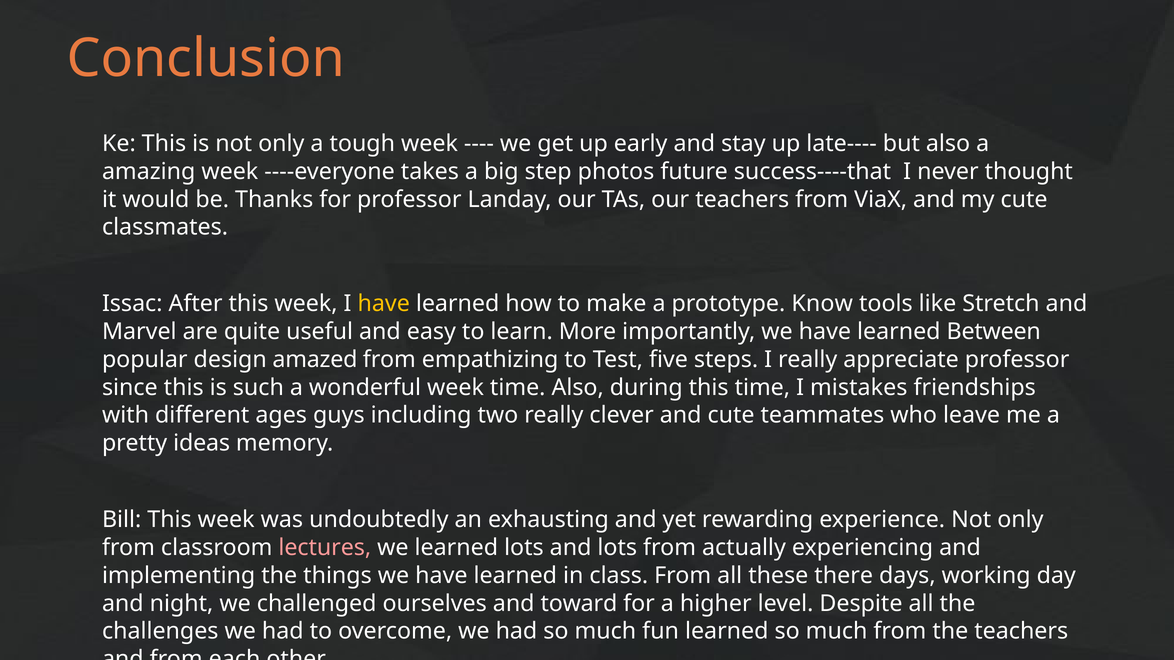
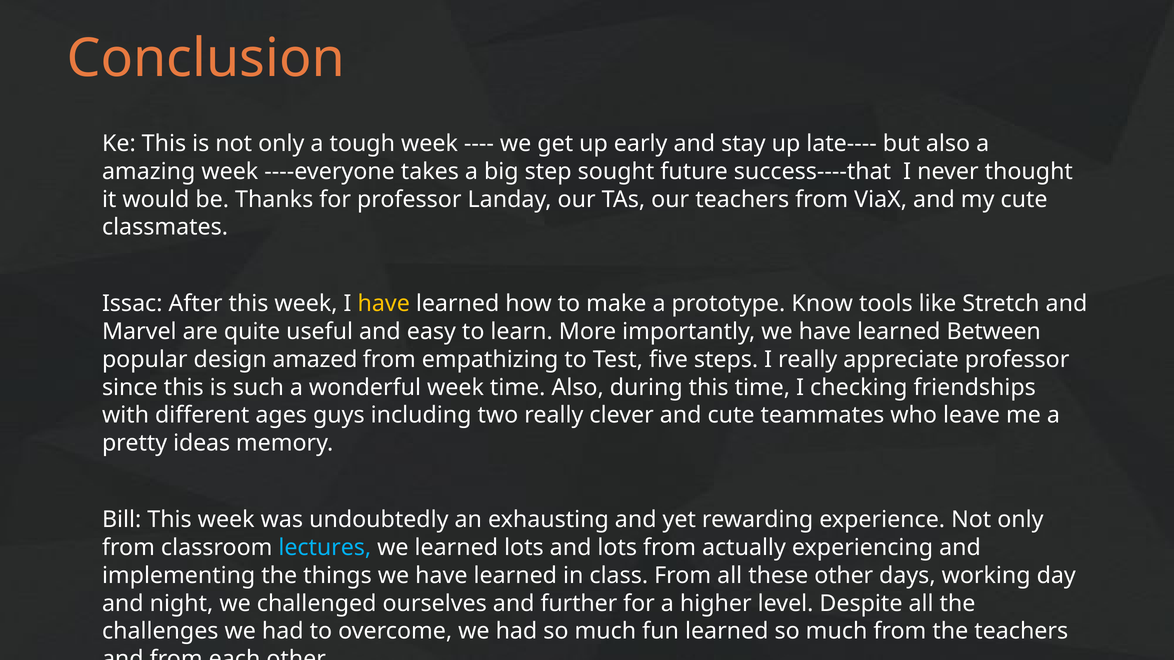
photos: photos -> sought
mistakes: mistakes -> checking
lectures colour: pink -> light blue
these there: there -> other
toward: toward -> further
